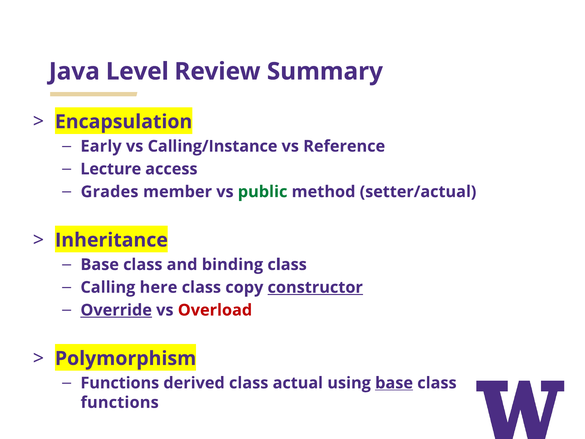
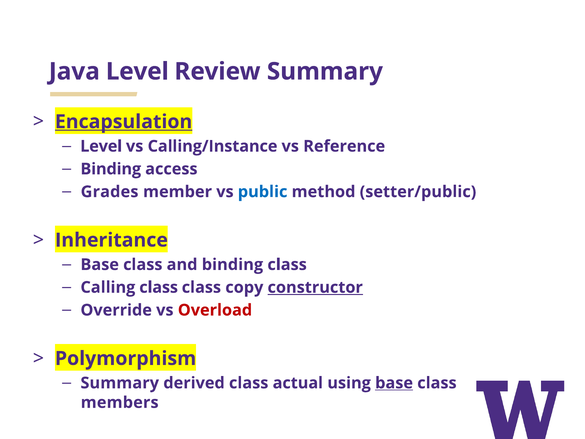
Encapsulation underline: none -> present
Early at (101, 146): Early -> Level
Lecture at (111, 169): Lecture -> Binding
public colour: green -> blue
setter/actual: setter/actual -> setter/public
Calling here: here -> class
Override underline: present -> none
Functions at (120, 383): Functions -> Summary
functions at (120, 402): functions -> members
